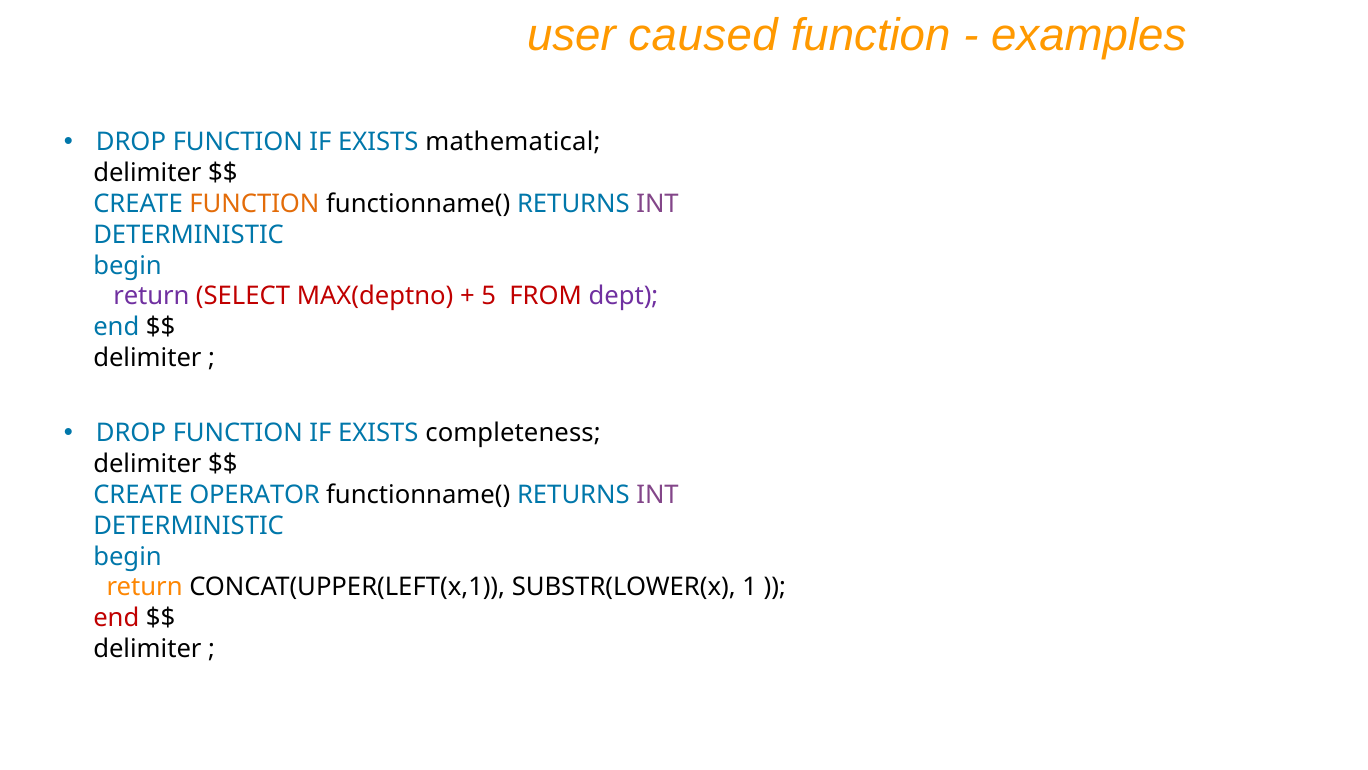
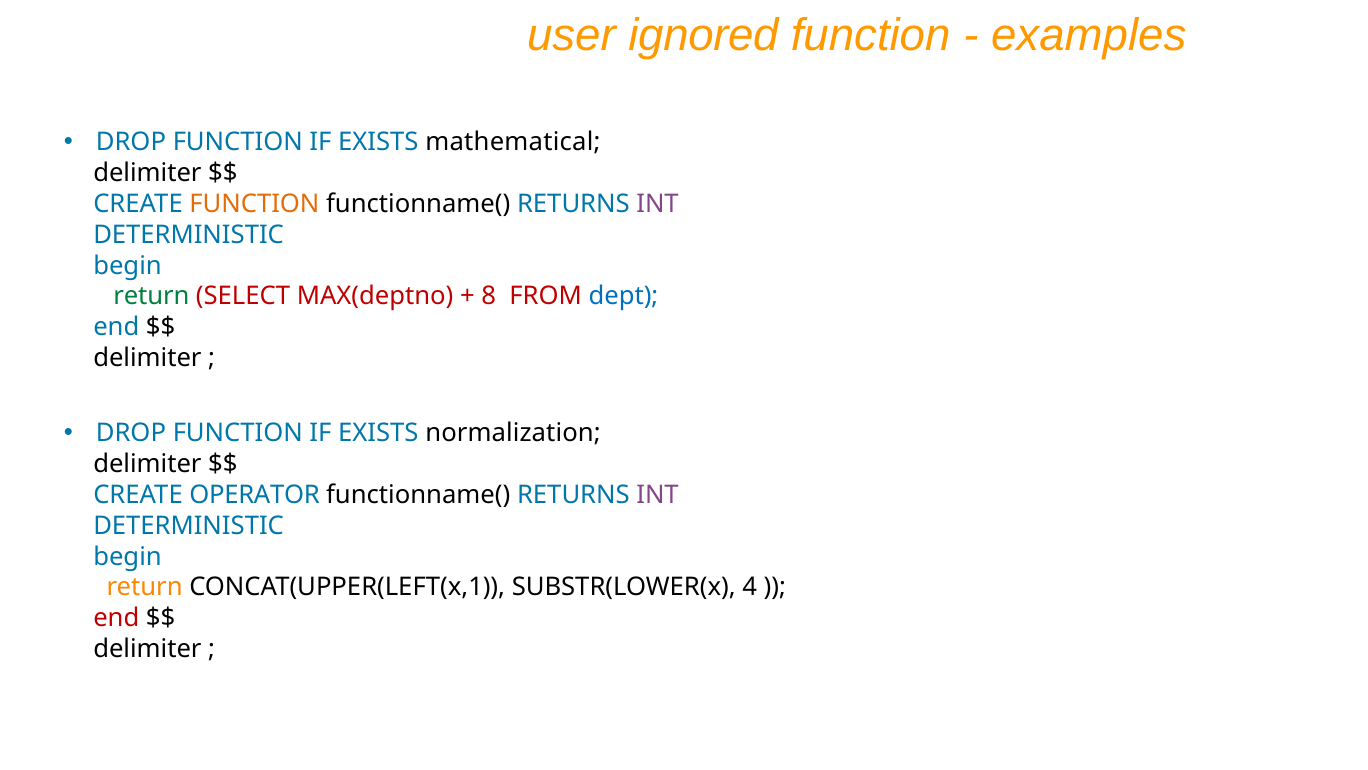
caused: caused -> ignored
return at (151, 296) colour: purple -> green
5: 5 -> 8
dept colour: purple -> blue
completeness: completeness -> normalization
1: 1 -> 4
